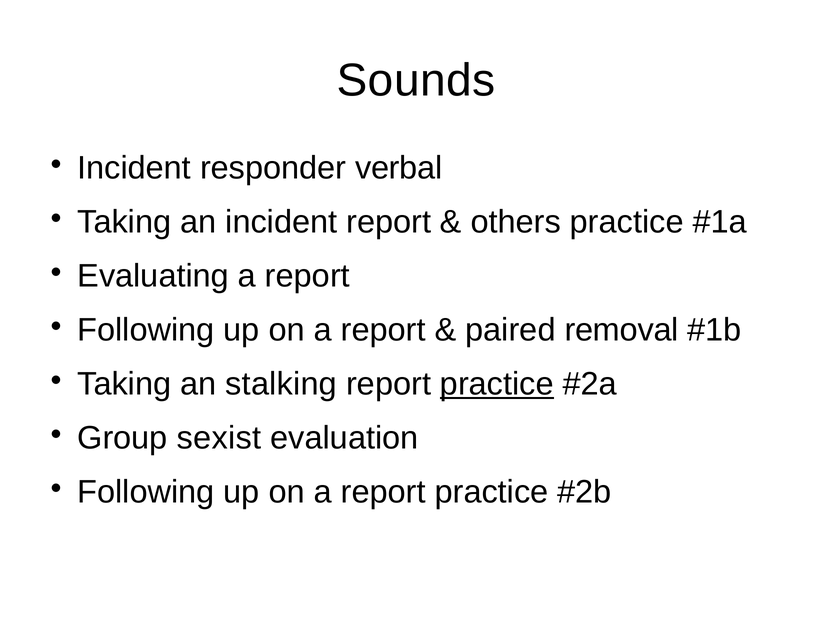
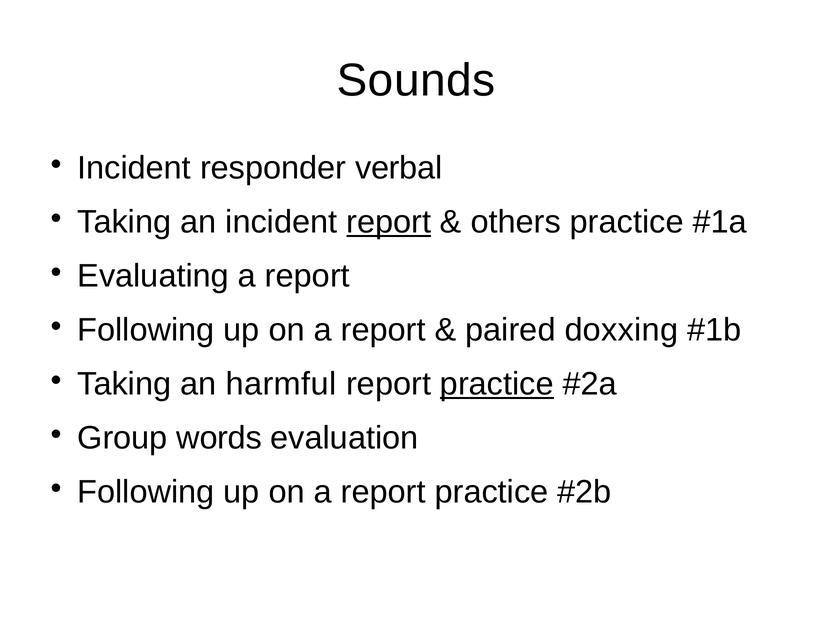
report at (389, 222) underline: none -> present
removal: removal -> doxxing
stalking: stalking -> harmful
sexist: sexist -> words
